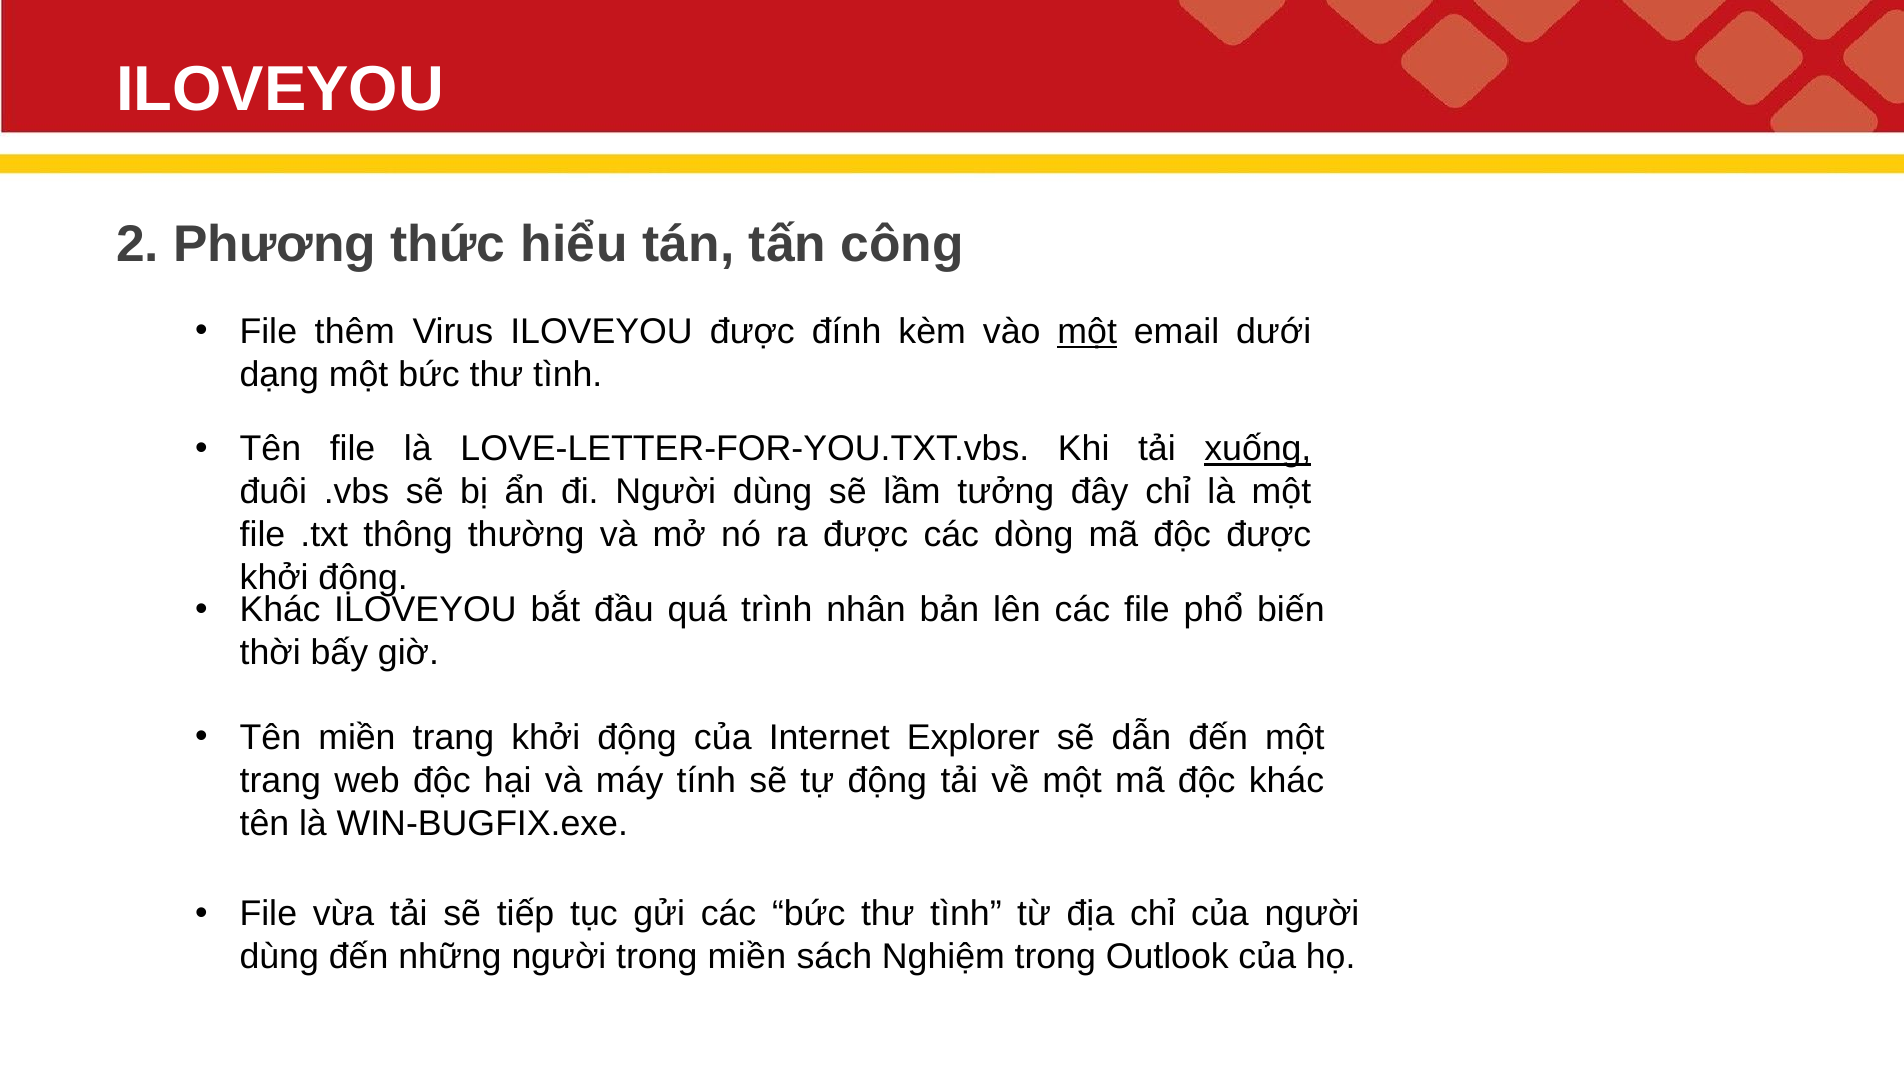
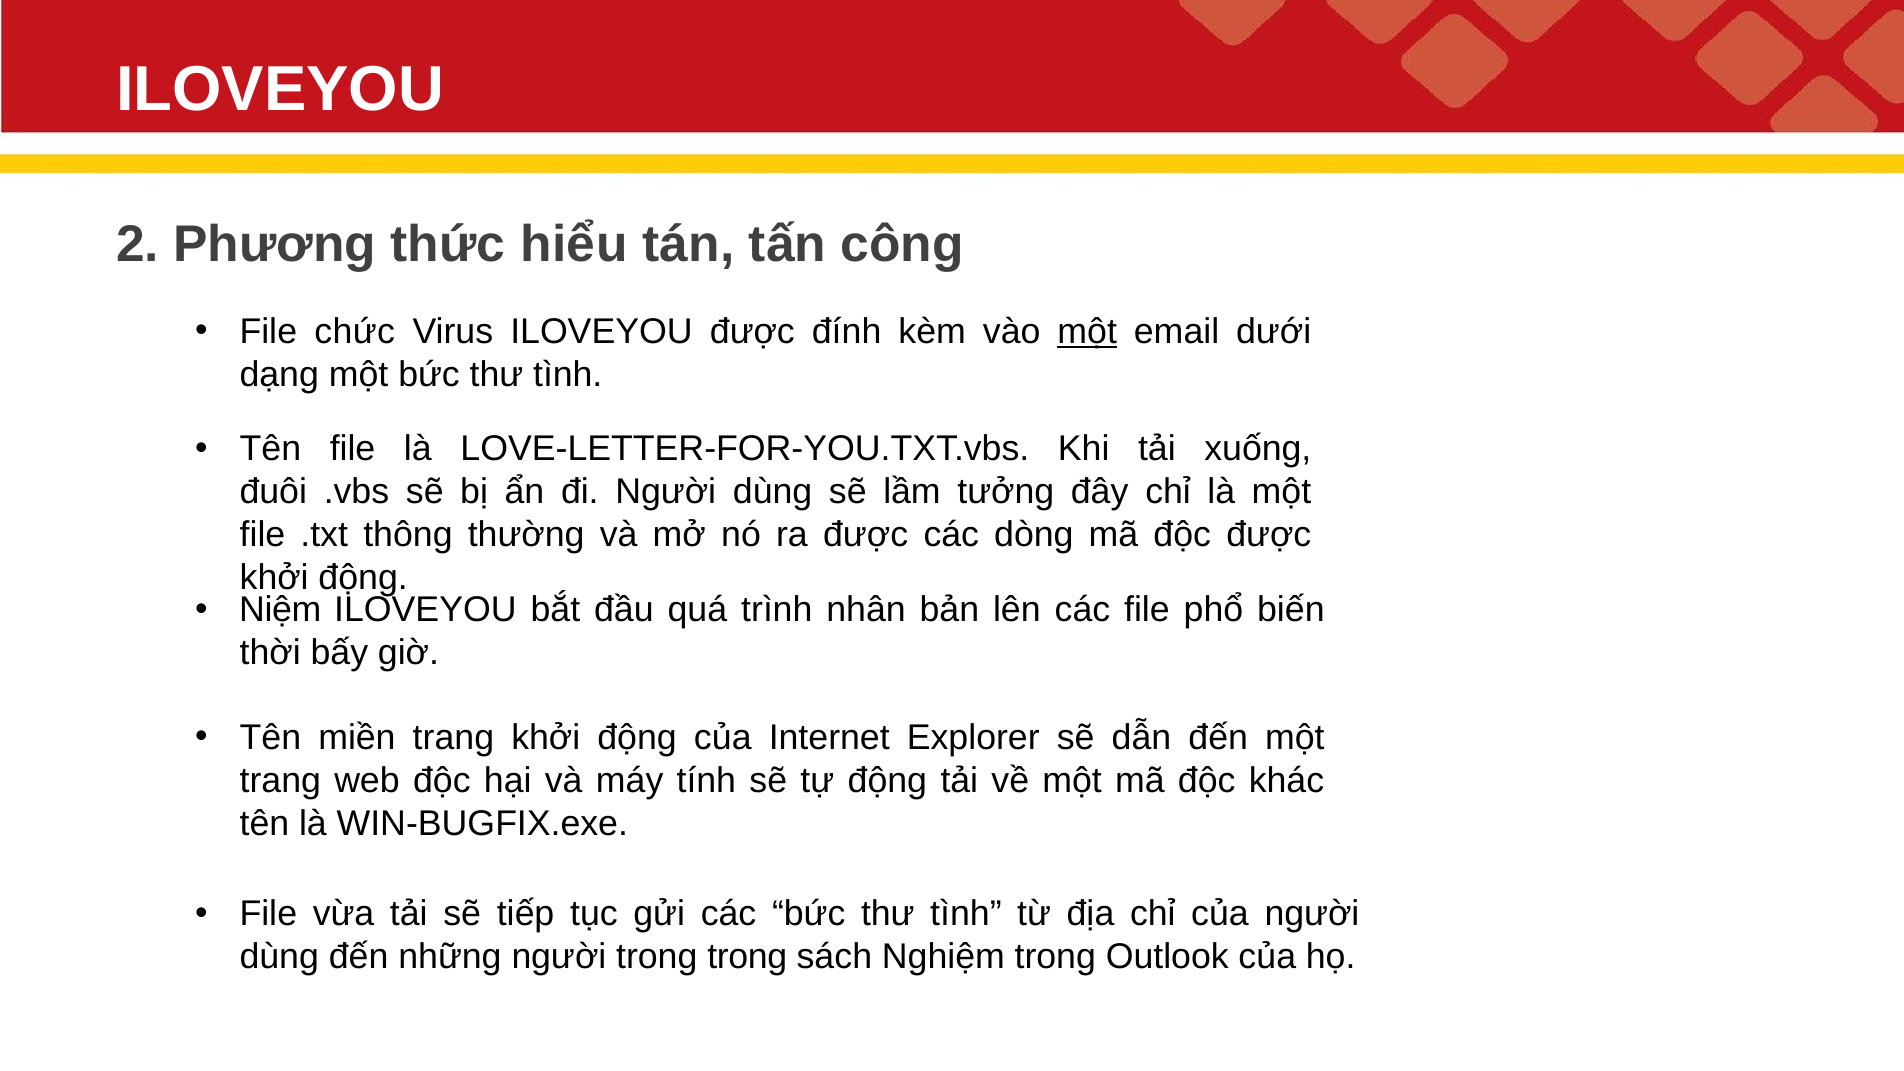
thêm: thêm -> chức
xuống underline: present -> none
Khác at (280, 610): Khác -> Niệm
trong miền: miền -> trong
